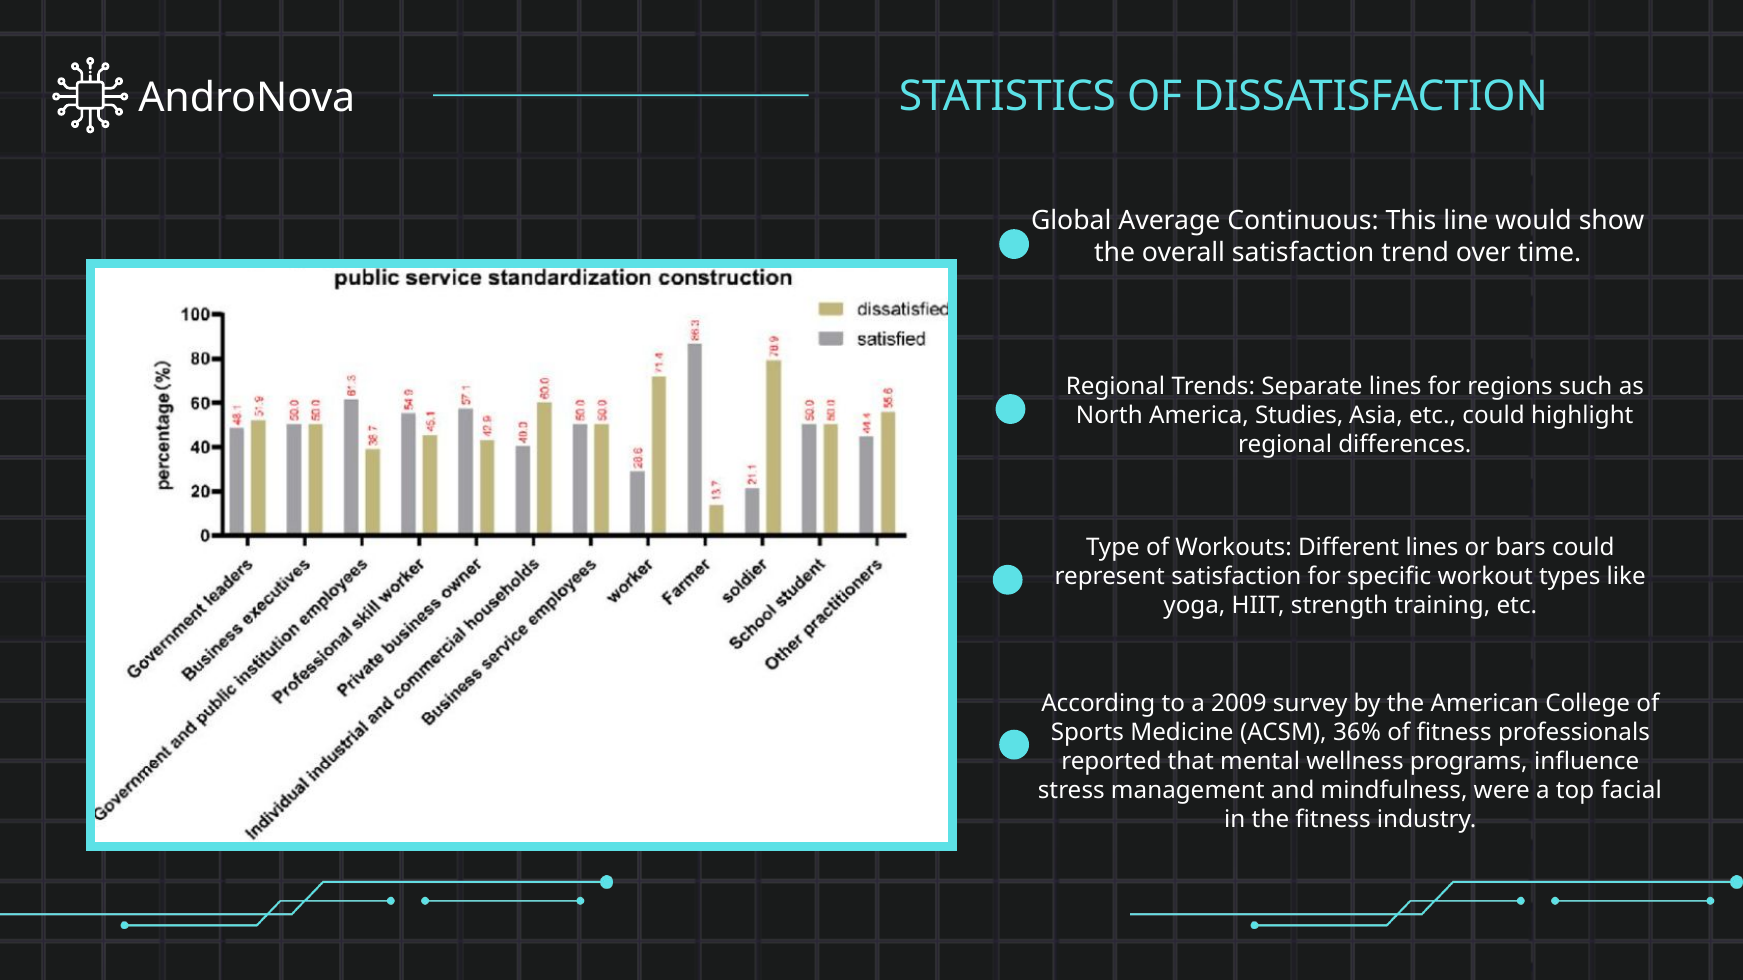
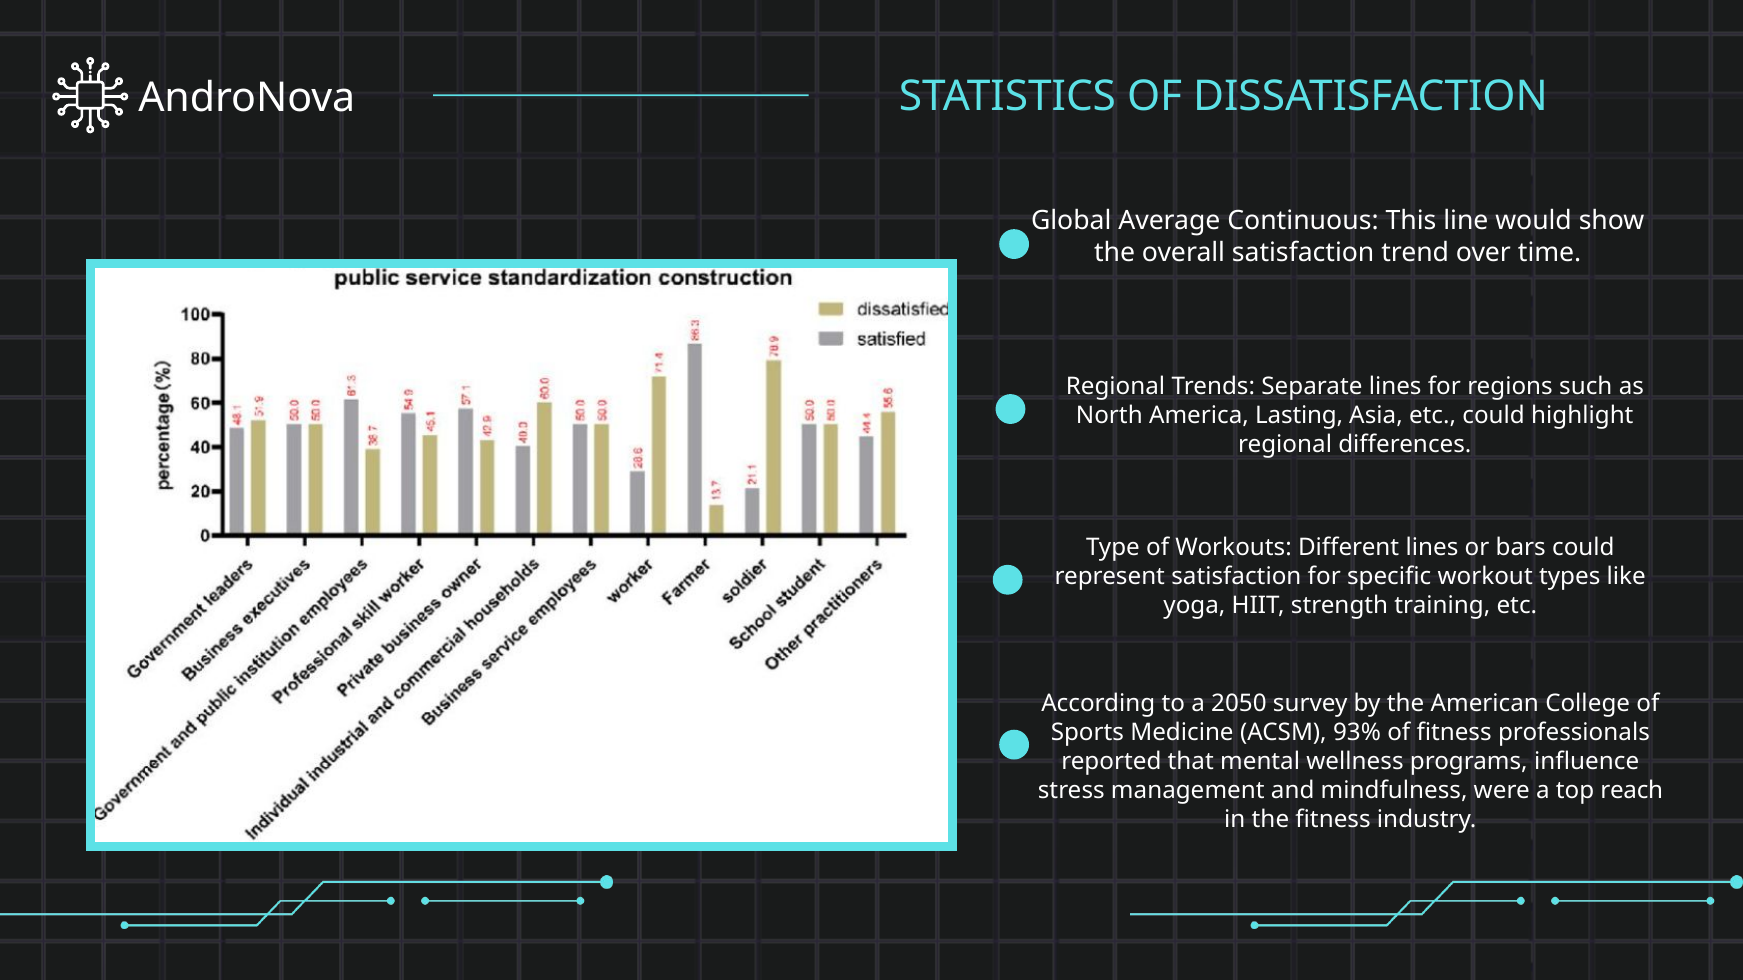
Studies: Studies -> Lasting
2009: 2009 -> 2050
36%: 36% -> 93%
facial: facial -> reach
